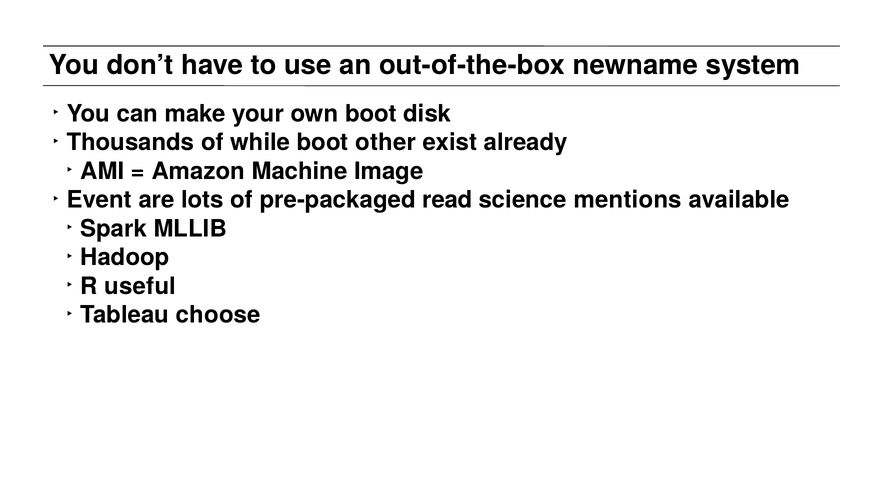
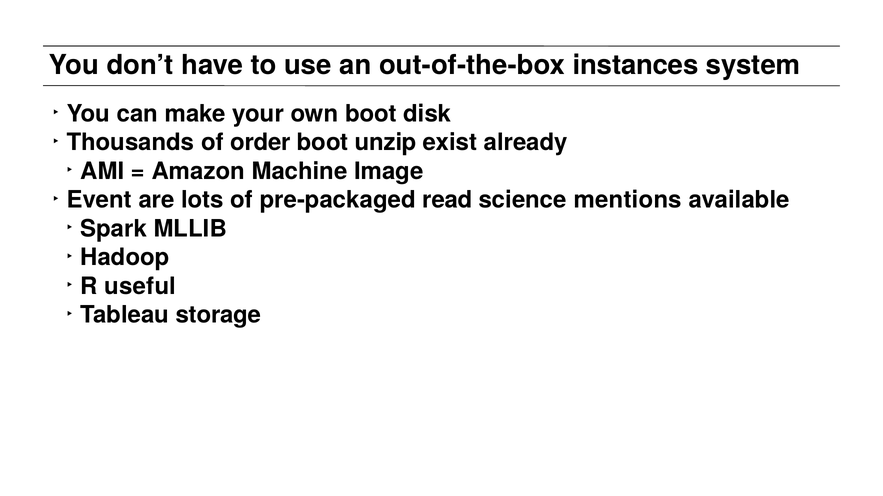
newname: newname -> instances
while: while -> order
other: other -> unzip
choose: choose -> storage
